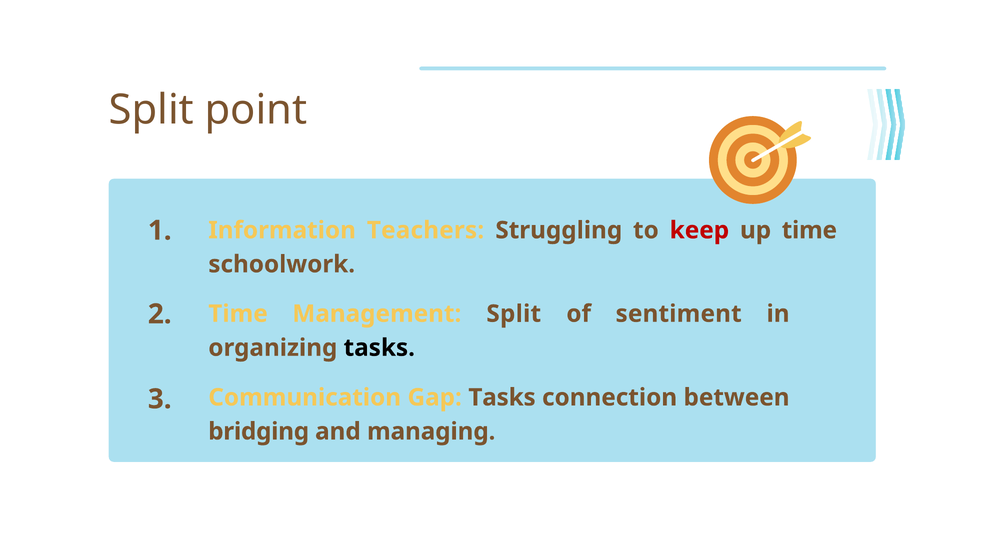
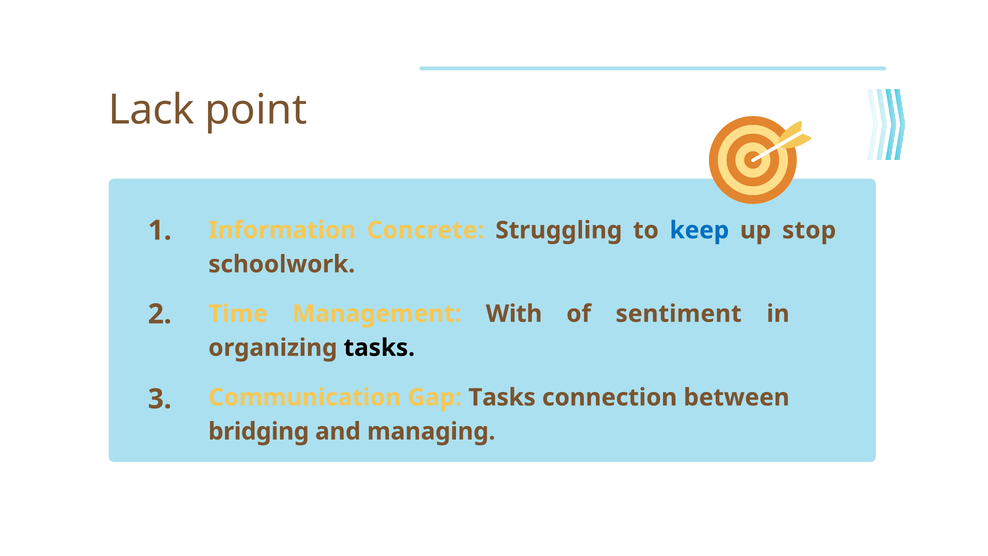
Split at (151, 110): Split -> Lack
Teachers: Teachers -> Concrete
keep colour: red -> blue
up time: time -> stop
Management Split: Split -> With
